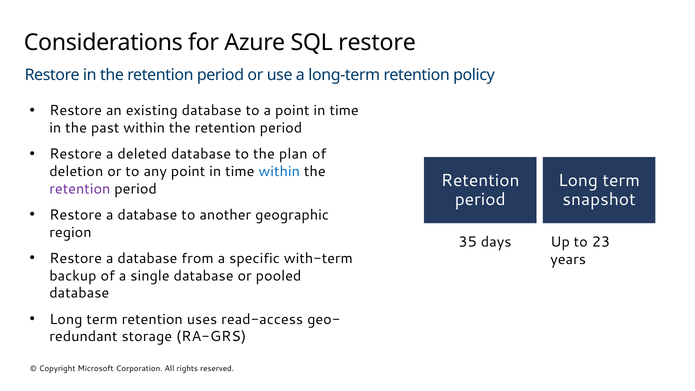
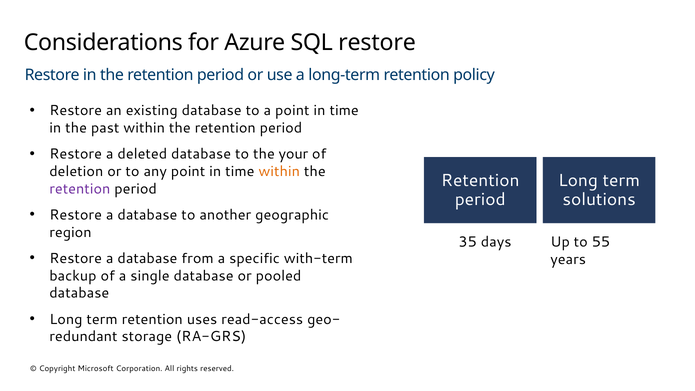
plan: plan -> your
within at (279, 171) colour: blue -> orange
snapshot: snapshot -> solutions
23: 23 -> 55
